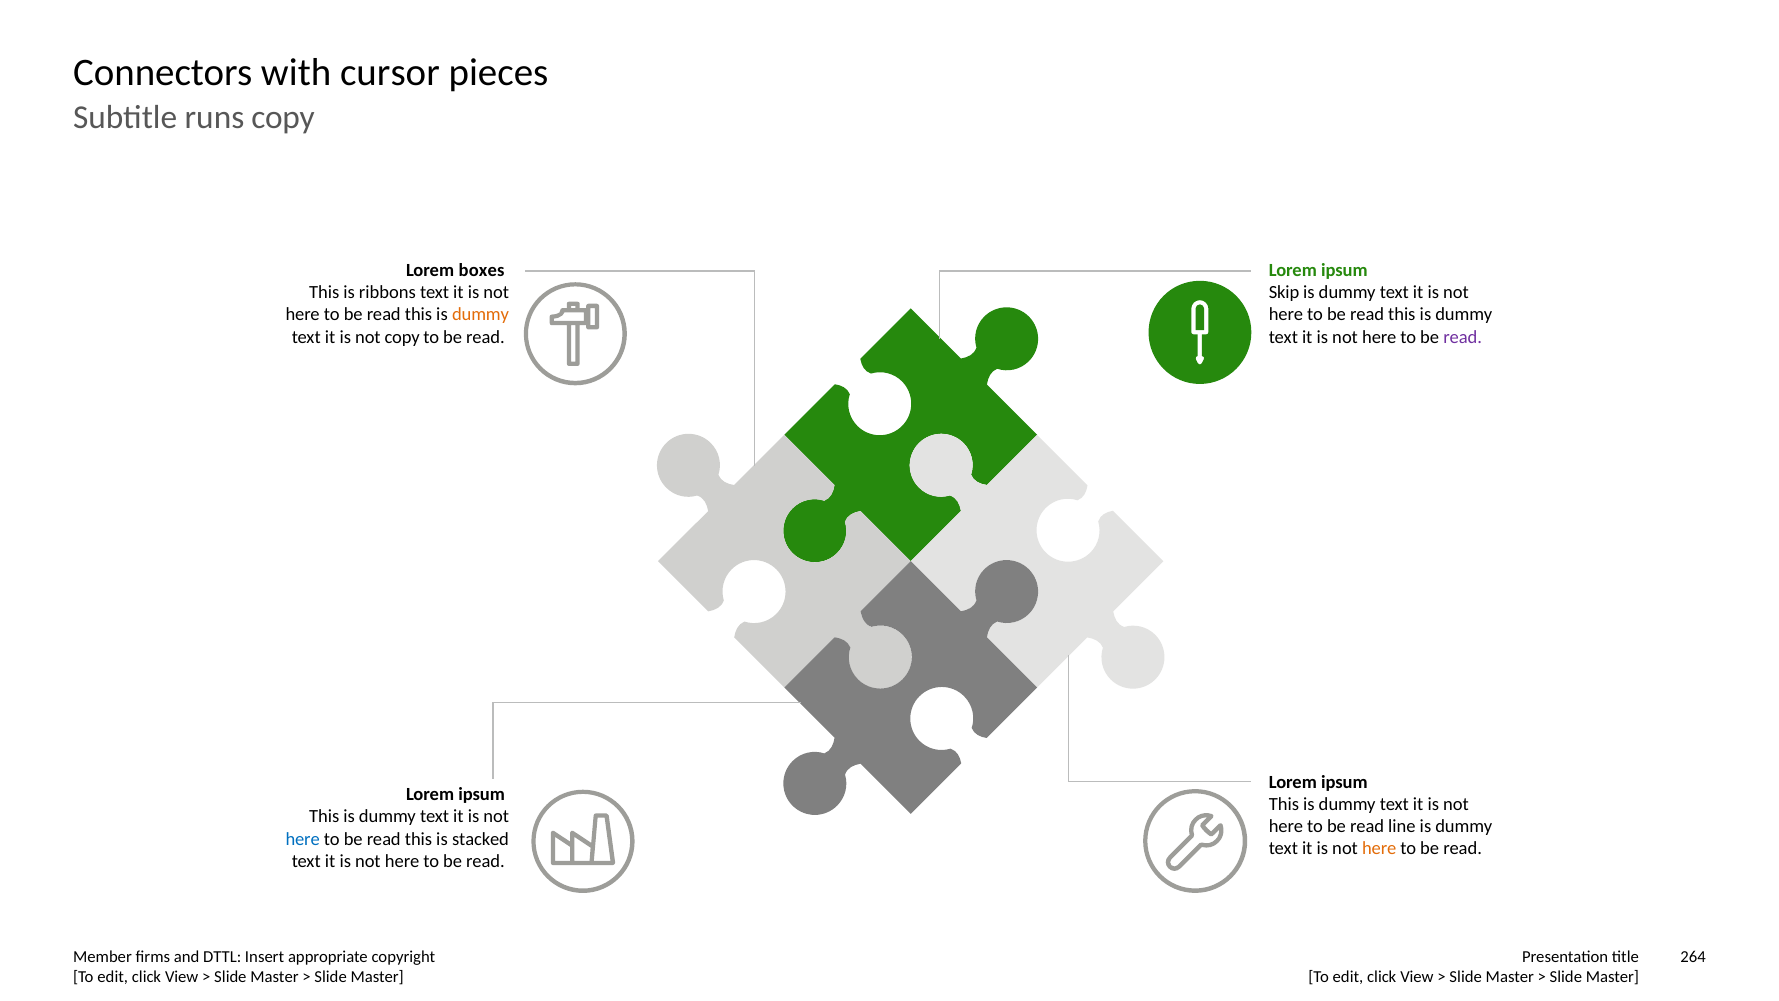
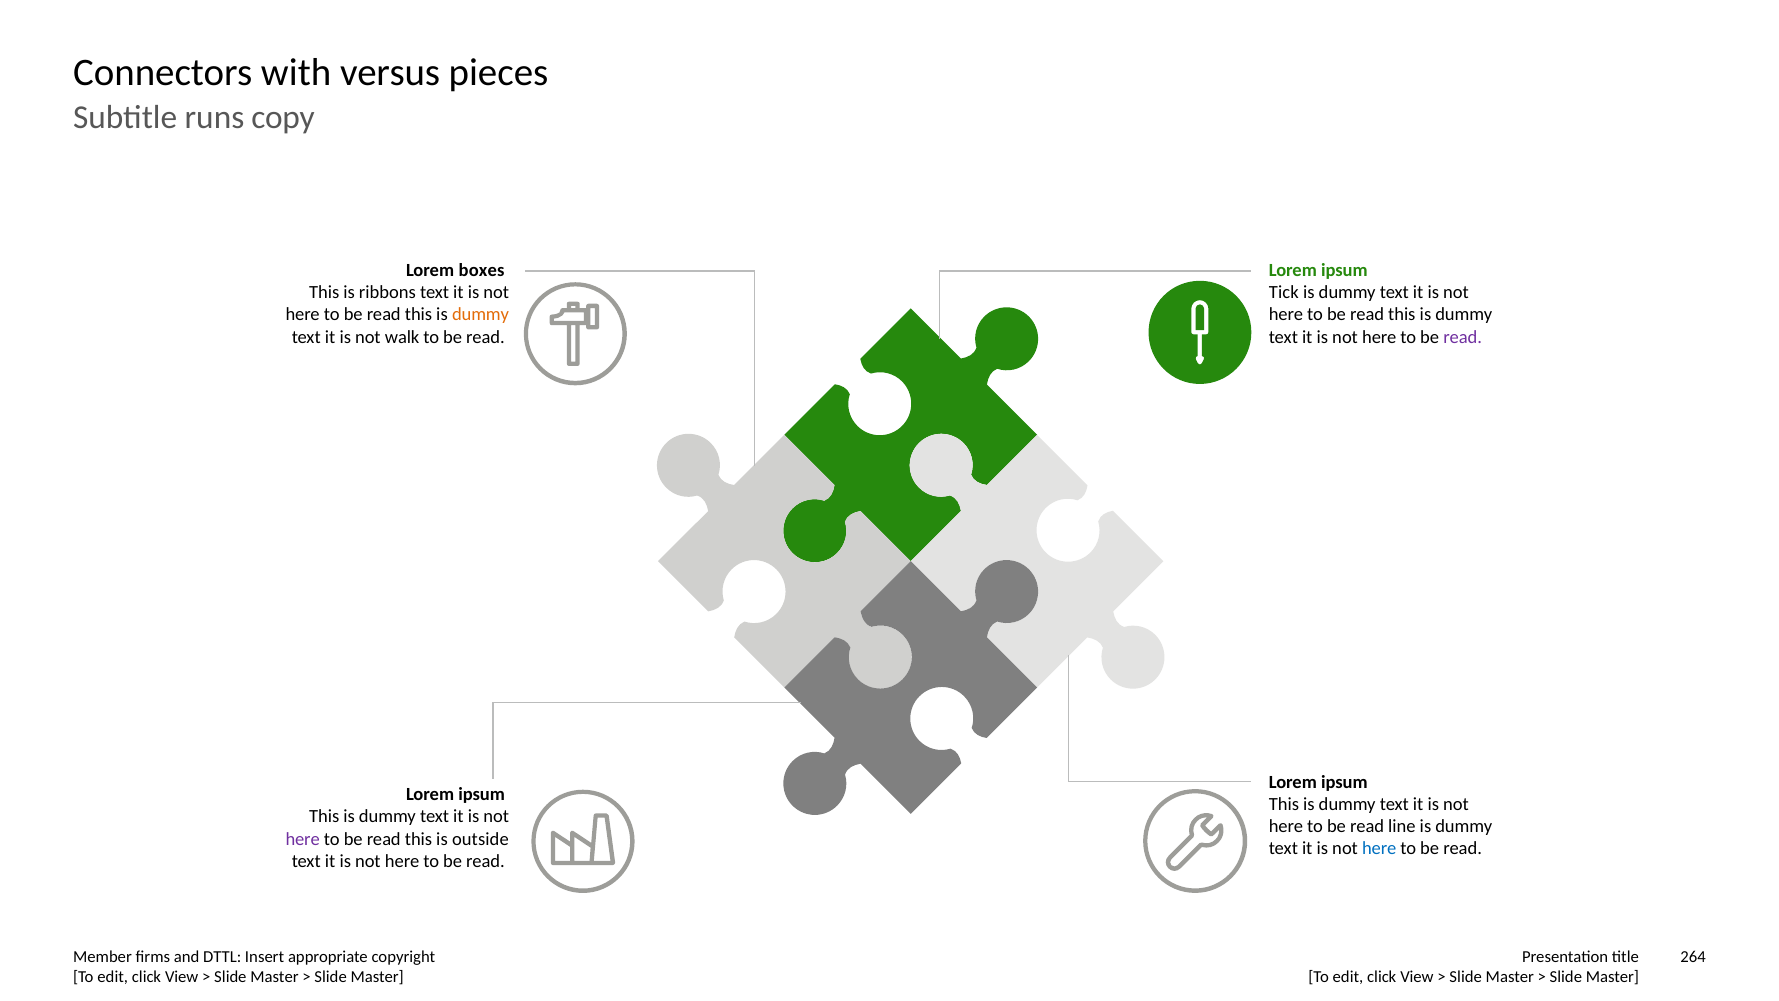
cursor: cursor -> versus
Skip: Skip -> Tick
not copy: copy -> walk
here at (303, 839) colour: blue -> purple
stacked: stacked -> outside
here at (1379, 849) colour: orange -> blue
